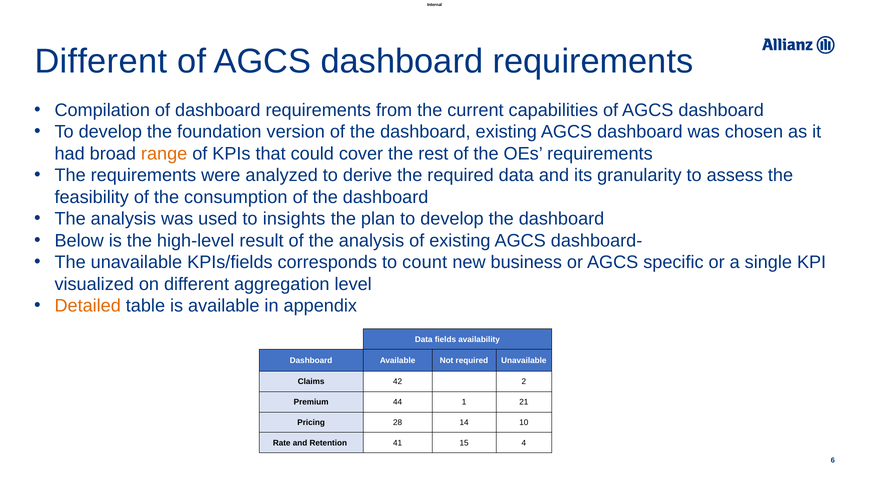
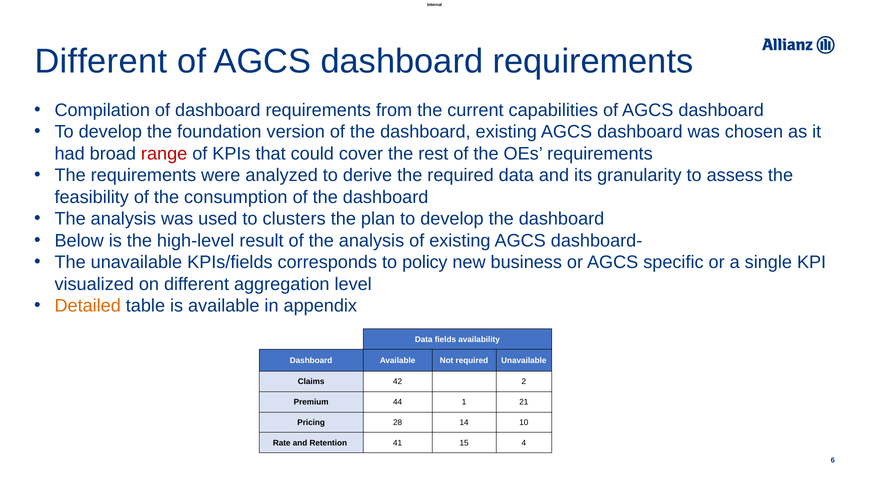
range colour: orange -> red
insights: insights -> clusters
count: count -> policy
